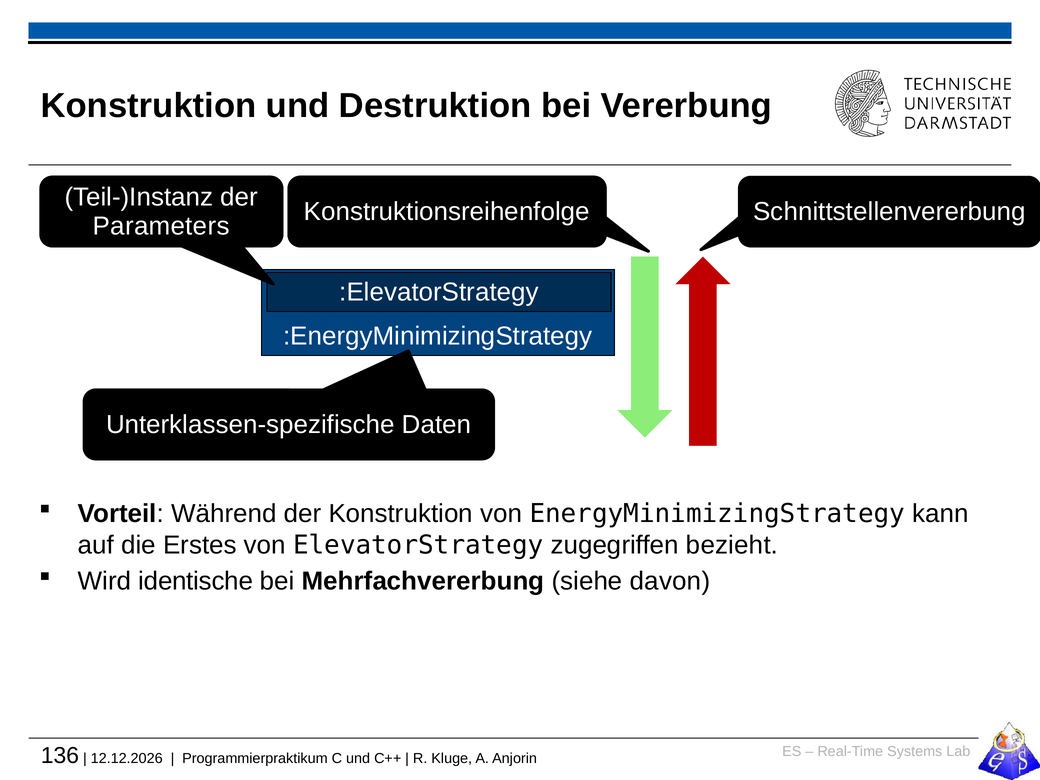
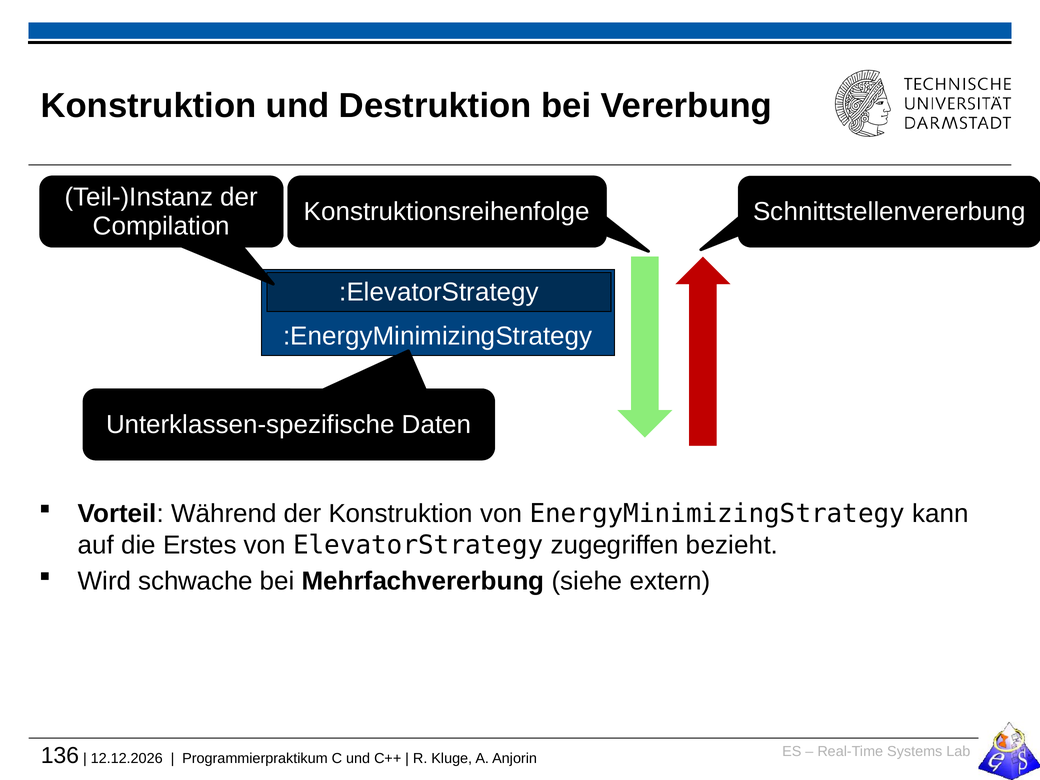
Parameters: Parameters -> Compilation
identische: identische -> schwache
davon: davon -> extern
